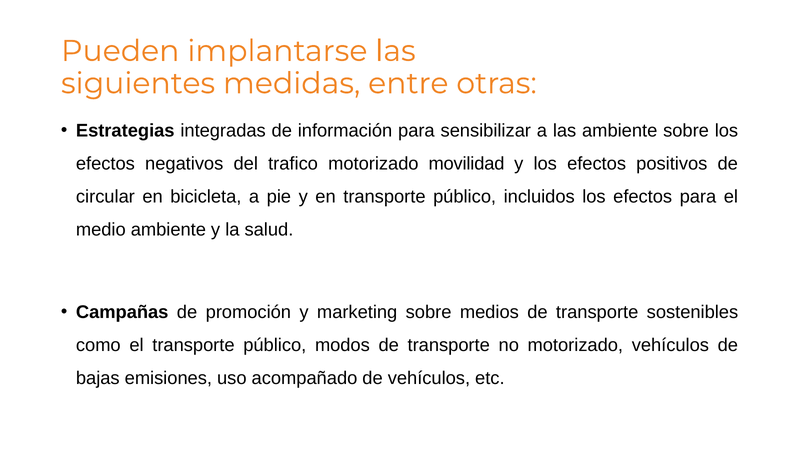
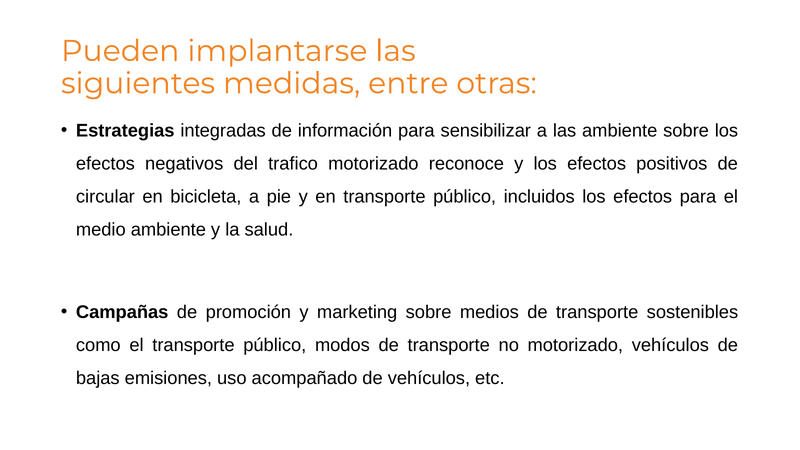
movilidad: movilidad -> reconoce
